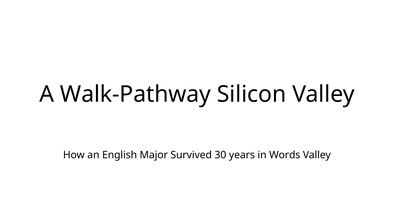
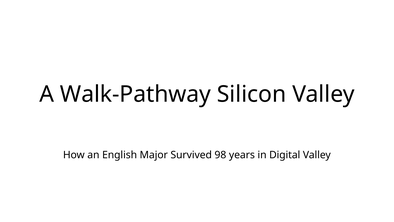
30: 30 -> 98
Words: Words -> Digital
